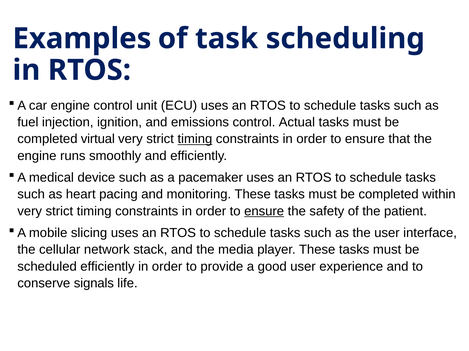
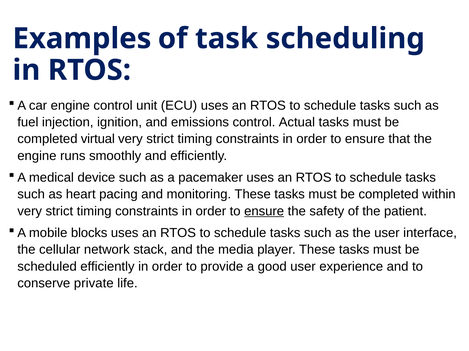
timing at (195, 139) underline: present -> none
slicing: slicing -> blocks
signals: signals -> private
